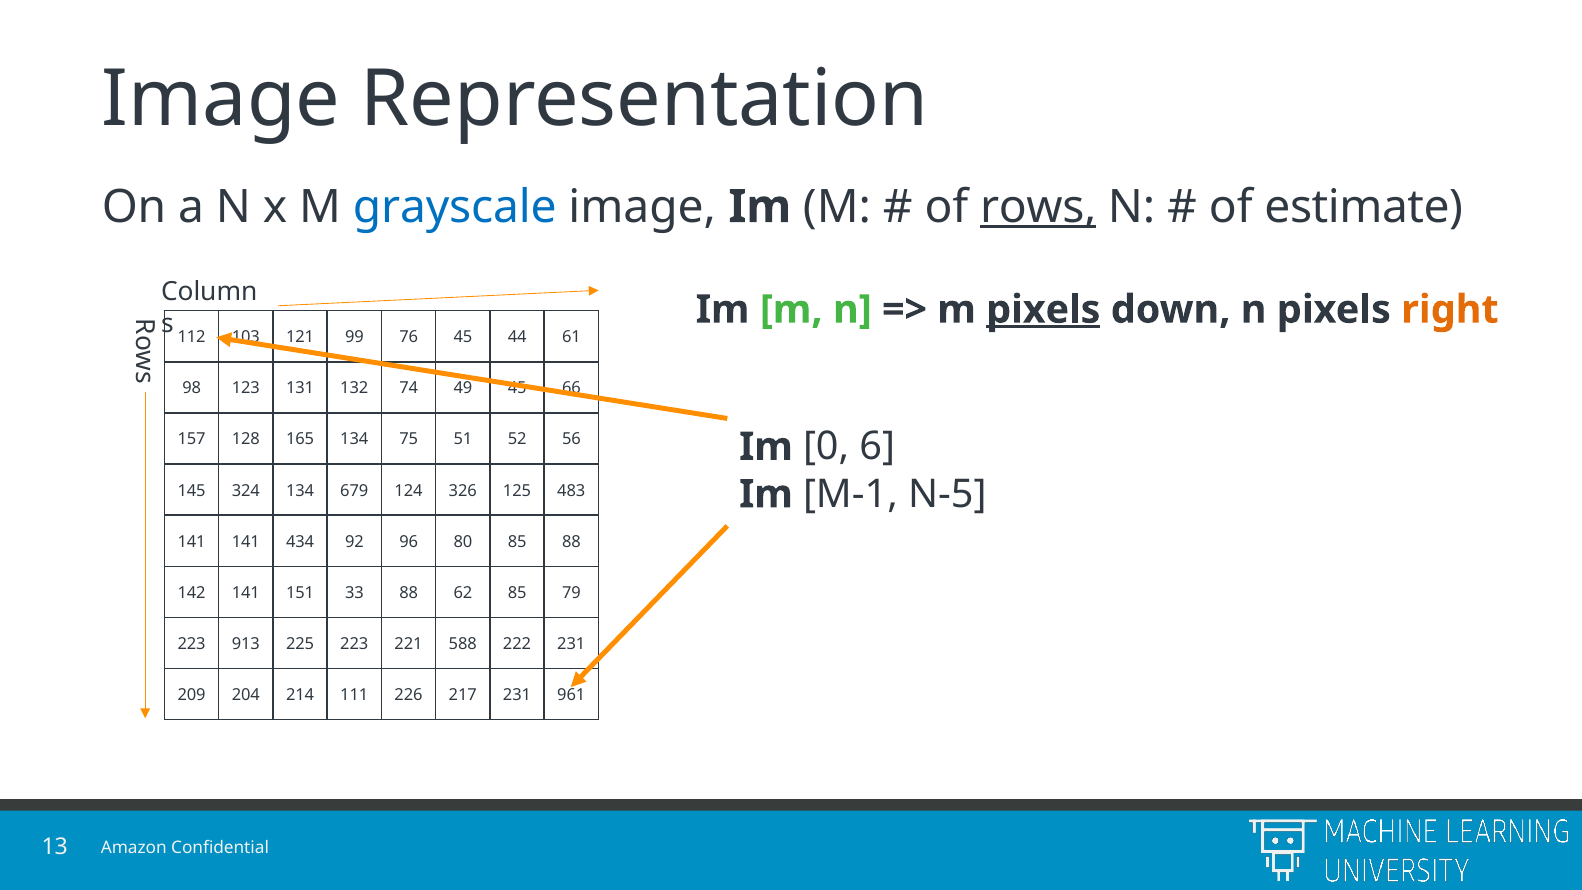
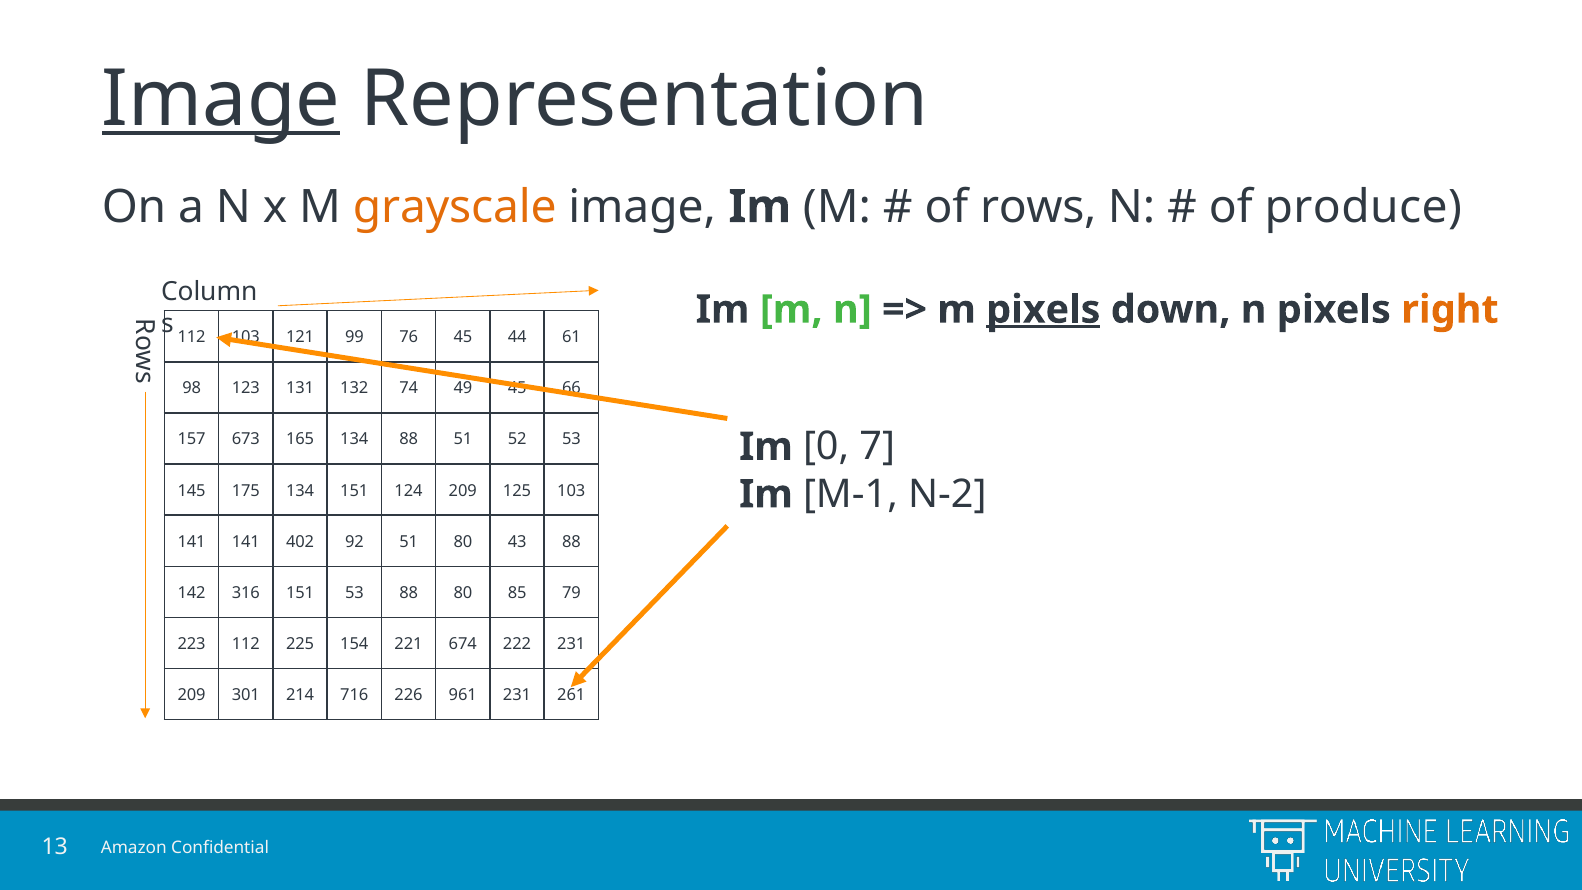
Image at (221, 99) underline: none -> present
grayscale colour: blue -> orange
rows underline: present -> none
estimate: estimate -> produce
128: 128 -> 673
134 75: 75 -> 88
52 56: 56 -> 53
6: 6 -> 7
324: 324 -> 175
134 679: 679 -> 151
124 326: 326 -> 209
125 483: 483 -> 103
N-5: N-5 -> N-2
434: 434 -> 402
92 96: 96 -> 51
80 85: 85 -> 43
142 141: 141 -> 316
151 33: 33 -> 53
88 62: 62 -> 80
223 913: 913 -> 112
225 223: 223 -> 154
588: 588 -> 674
204: 204 -> 301
111: 111 -> 716
217: 217 -> 961
961: 961 -> 261
